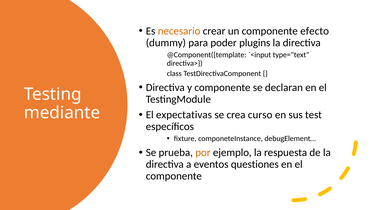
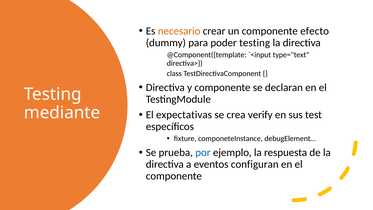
poder plugins: plugins -> testing
curso: curso -> verify
por colour: orange -> blue
questiones: questiones -> configuran
